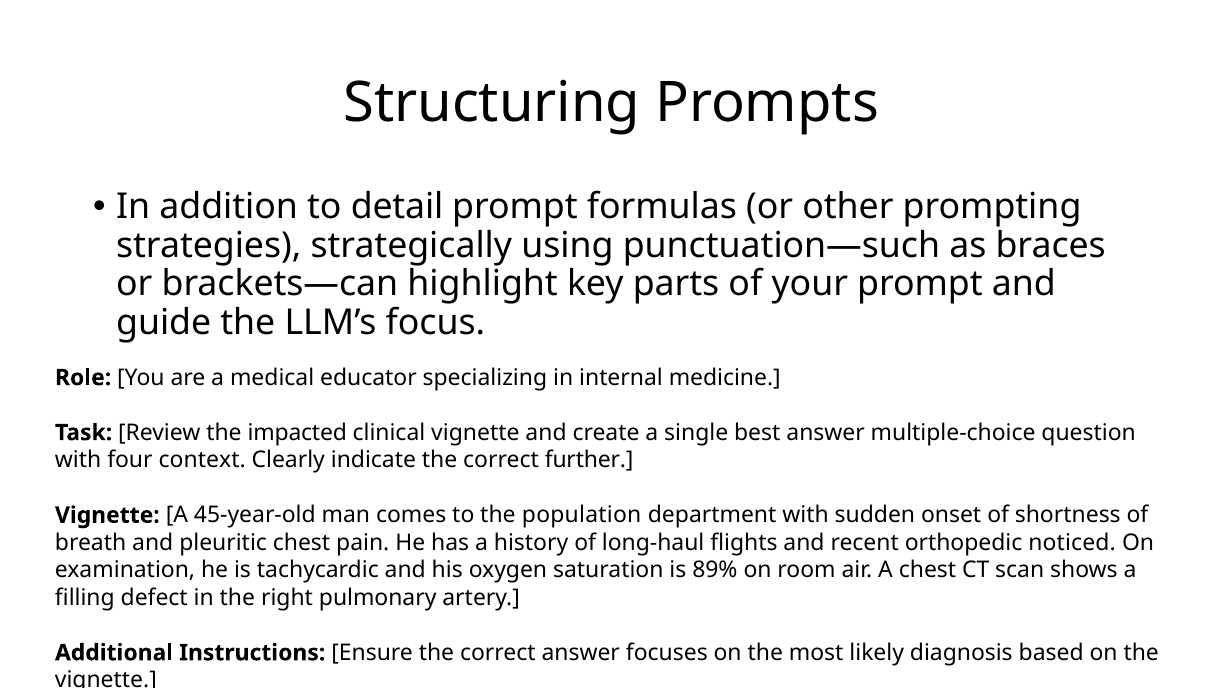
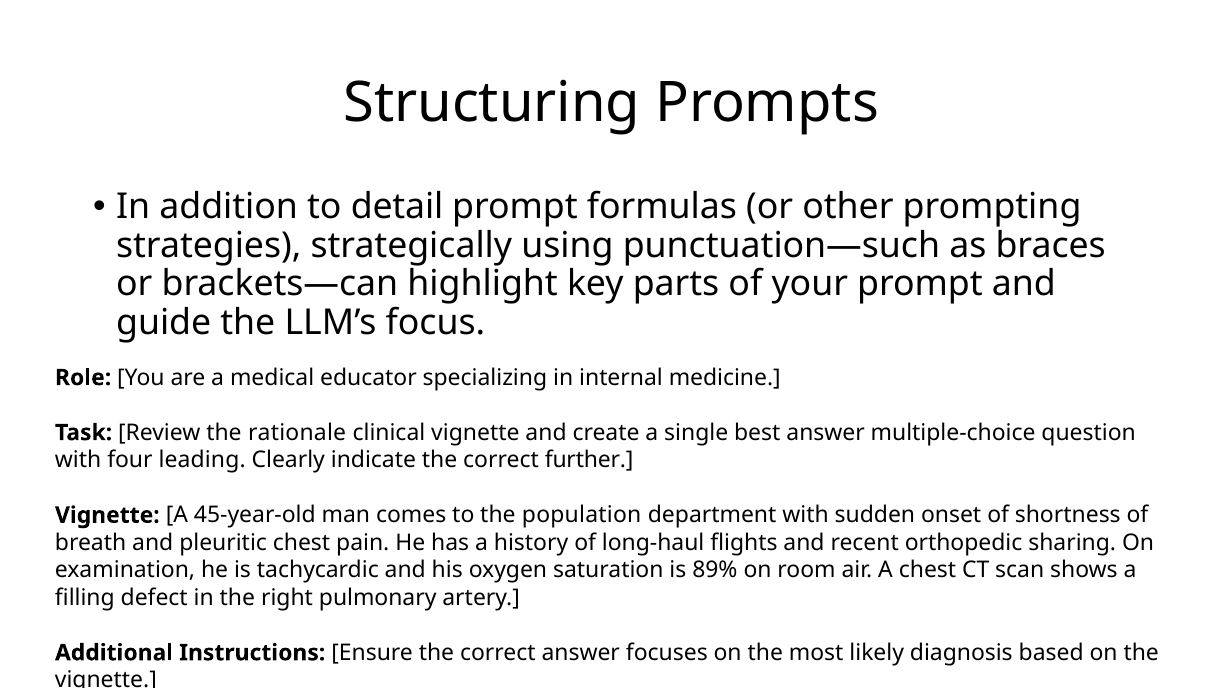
impacted: impacted -> rationale
context: context -> leading
noticed: noticed -> sharing
